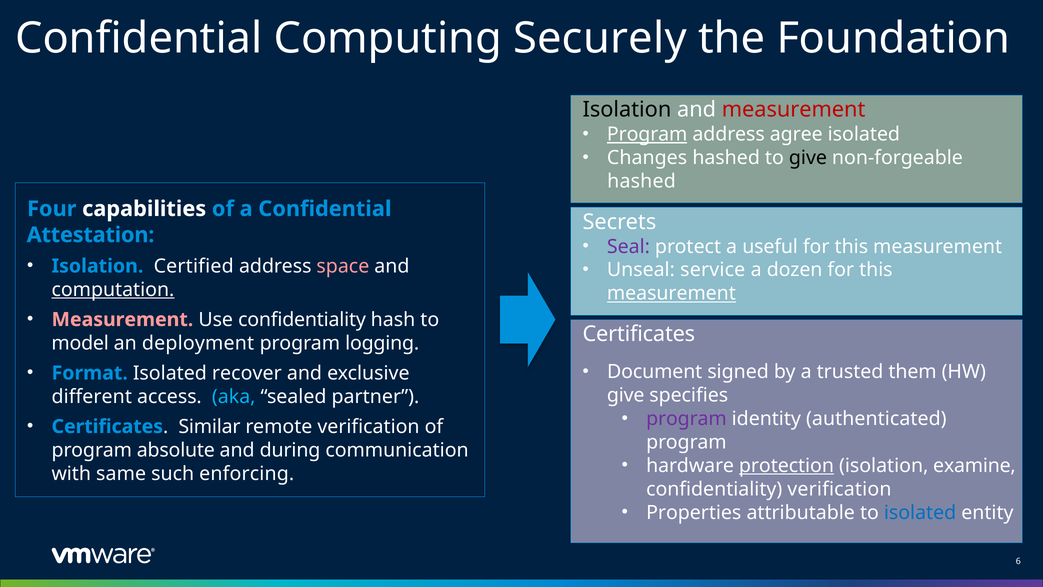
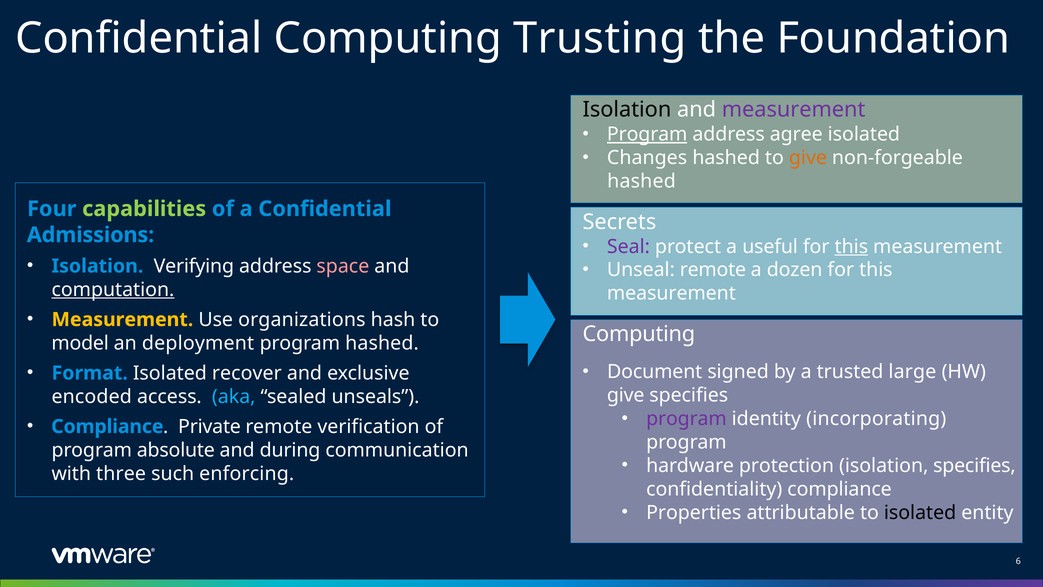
Securely: Securely -> Trusting
measurement at (794, 110) colour: red -> purple
give at (808, 158) colour: black -> orange
capabilities colour: white -> light green
Attestation: Attestation -> Admissions
this at (851, 246) underline: none -> present
Certified: Certified -> Verifying
Unseal service: service -> remote
measurement at (671, 293) underline: present -> none
Measurement at (122, 320) colour: pink -> yellow
Use confidentiality: confidentiality -> organizations
Certificates at (639, 334): Certificates -> Computing
program logging: logging -> hashed
them: them -> large
different: different -> encoded
partner: partner -> unseals
authenticated: authenticated -> incorporating
Certificates at (107, 426): Certificates -> Compliance
Similar: Similar -> Private
protection underline: present -> none
isolation examine: examine -> specifies
same: same -> three
confidentiality verification: verification -> compliance
isolated at (920, 513) colour: blue -> black
